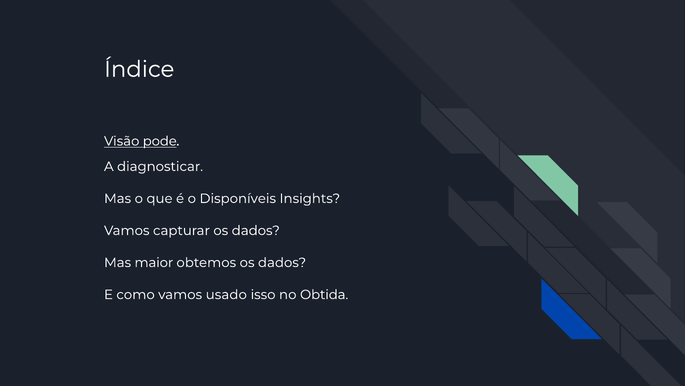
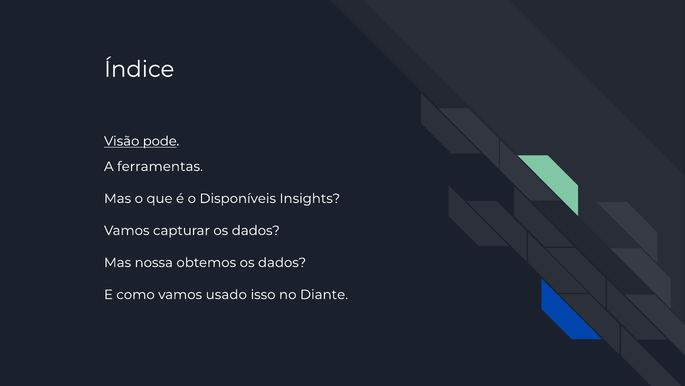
diagnosticar: diagnosticar -> ferramentas
maior: maior -> nossa
Obtida: Obtida -> Diante
